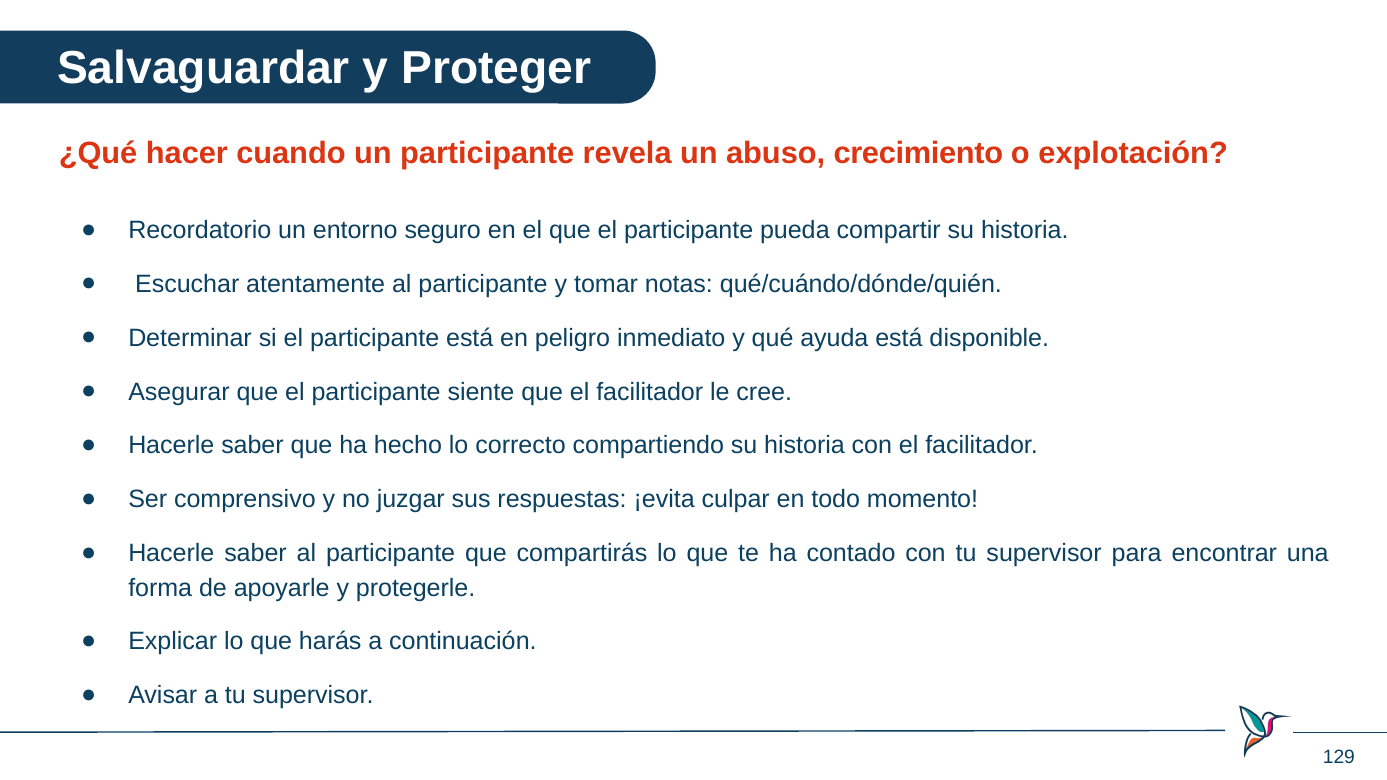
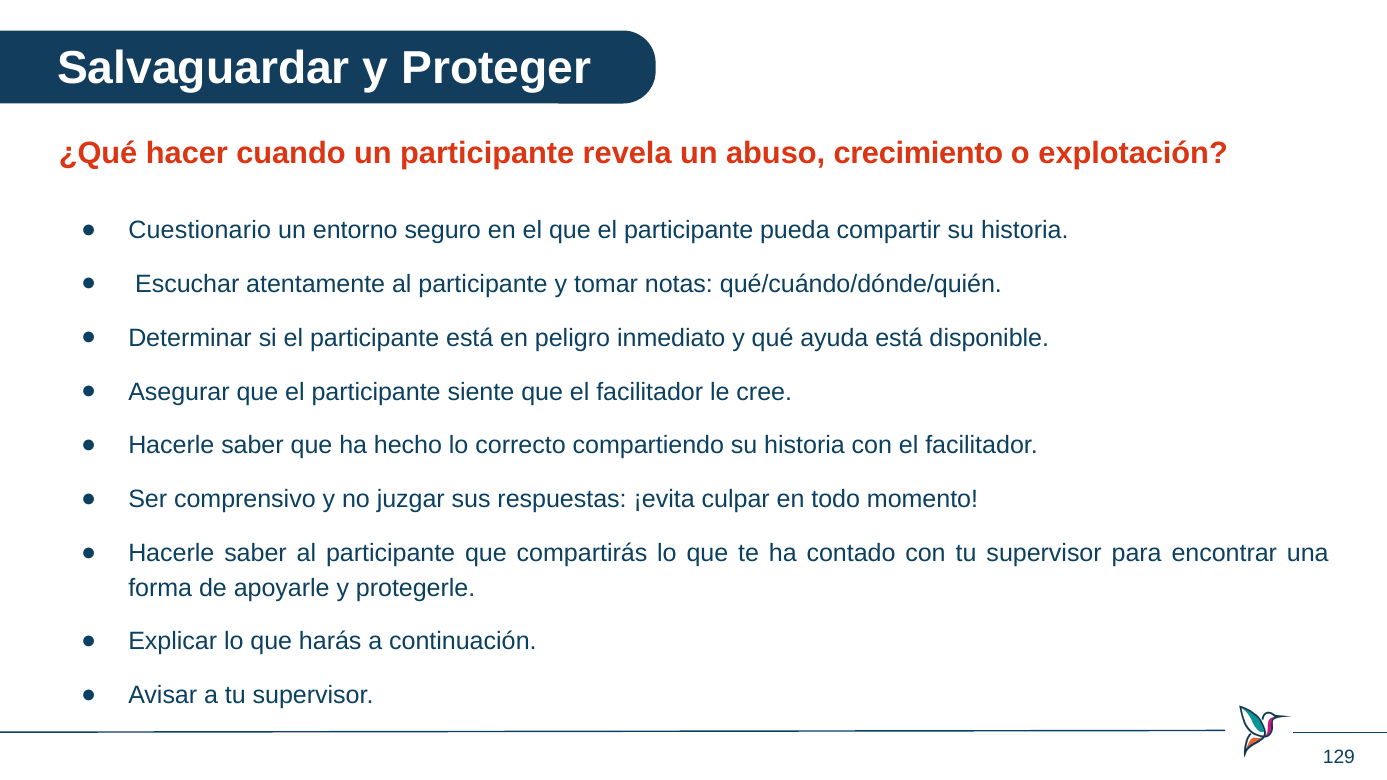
Recordatorio: Recordatorio -> Cuestionario
